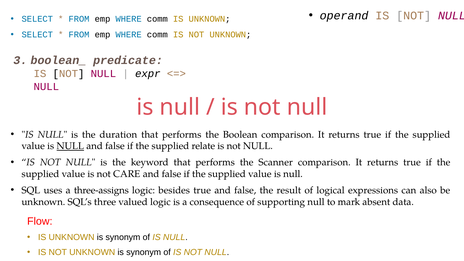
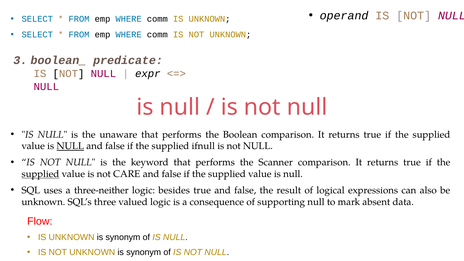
duration: duration -> unaware
relate: relate -> ifnull
supplied at (40, 174) underline: none -> present
three-assigns: three-assigns -> three-neither
